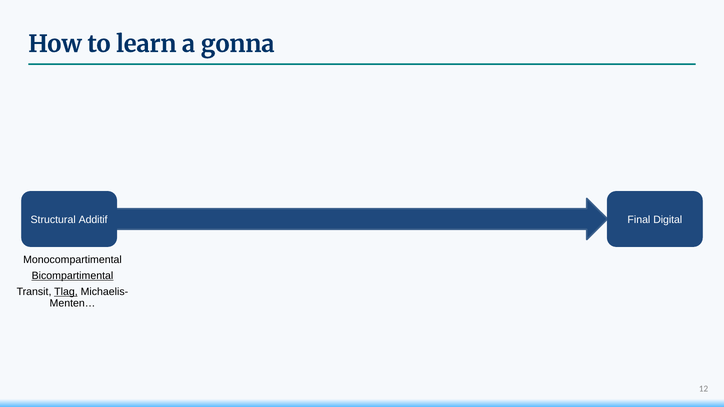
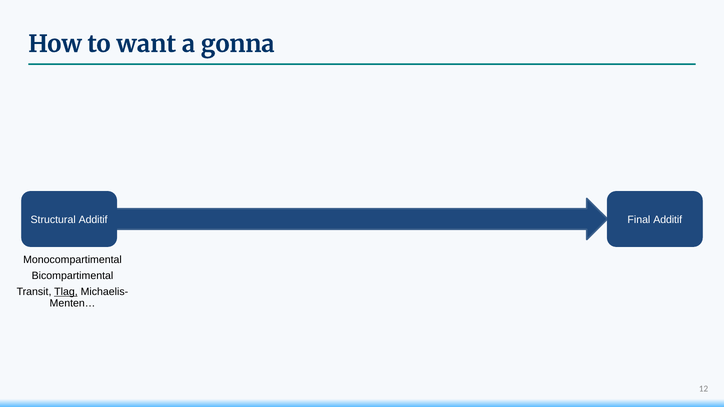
learn: learn -> want
Final Digital: Digital -> Additif
Bicompartimental underline: present -> none
